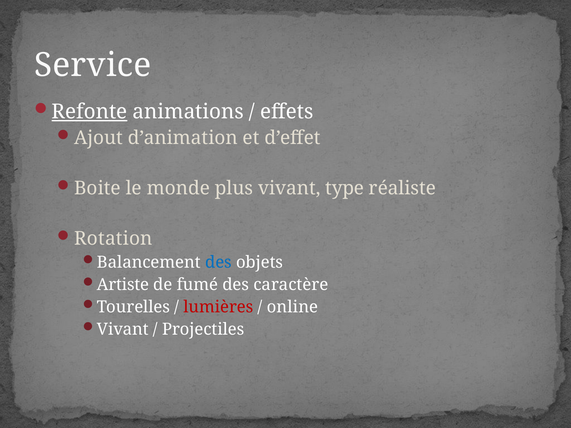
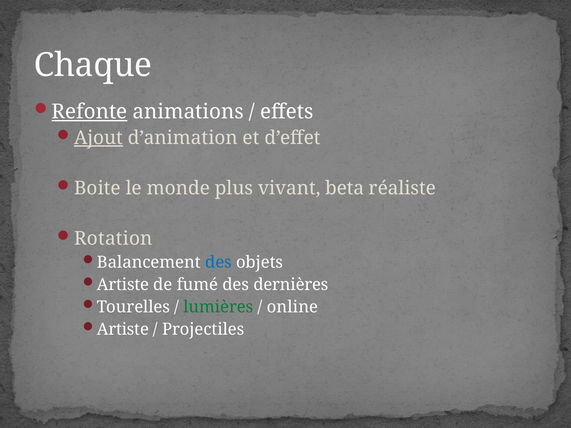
Service: Service -> Chaque
Ajout underline: none -> present
type: type -> beta
caractère: caractère -> dernières
lumières colour: red -> green
Vivant at (123, 330): Vivant -> Artiste
